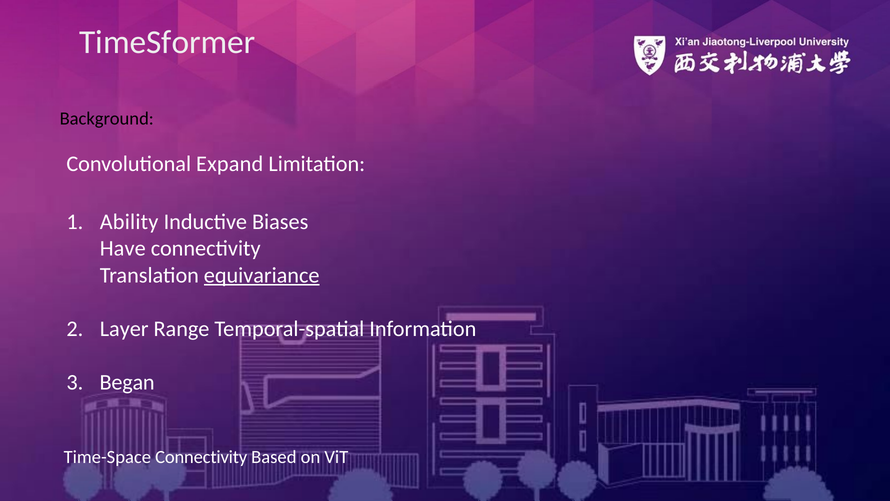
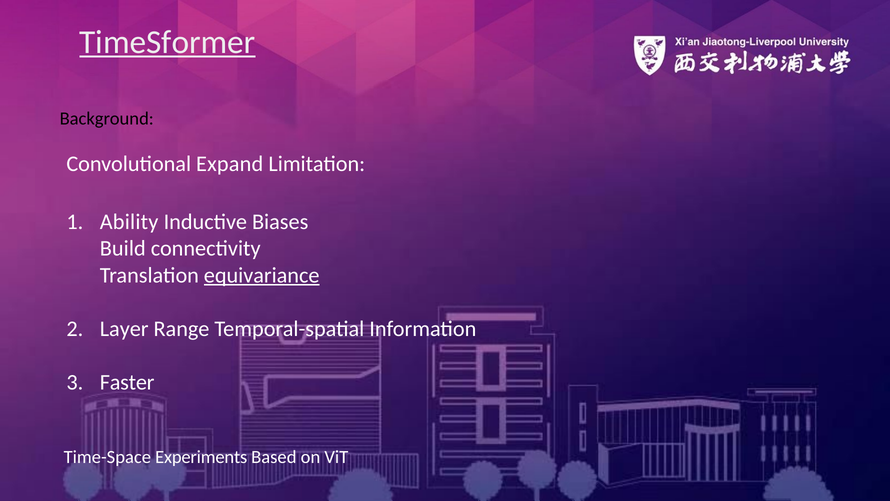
TimeSformer underline: none -> present
Have: Have -> Build
Began: Began -> Faster
Time-Space Connectivity: Connectivity -> Experiments
